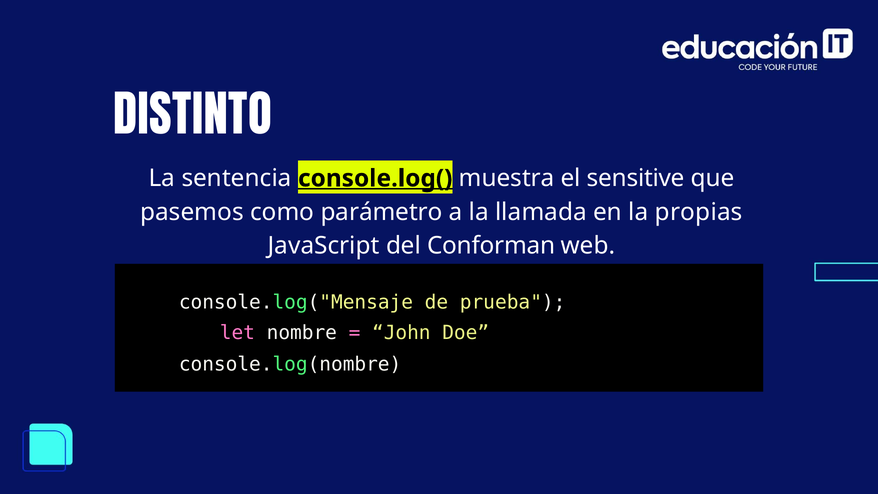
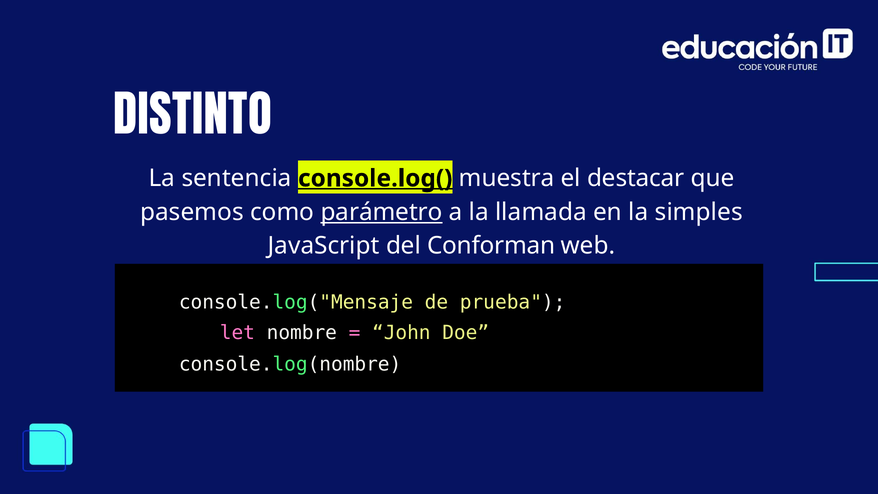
sensitive: sensitive -> destacar
parámetro underline: none -> present
propias: propias -> simples
